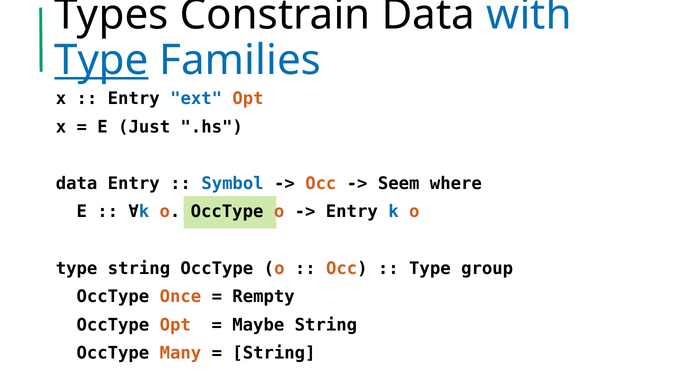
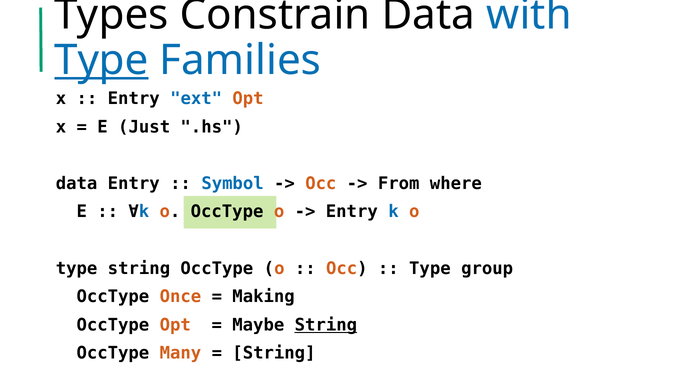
Seem: Seem -> From
Rempty: Rempty -> Making
String at (326, 325) underline: none -> present
